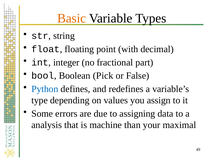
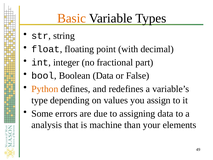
Boolean Pick: Pick -> Data
Python colour: blue -> orange
maximal: maximal -> elements
